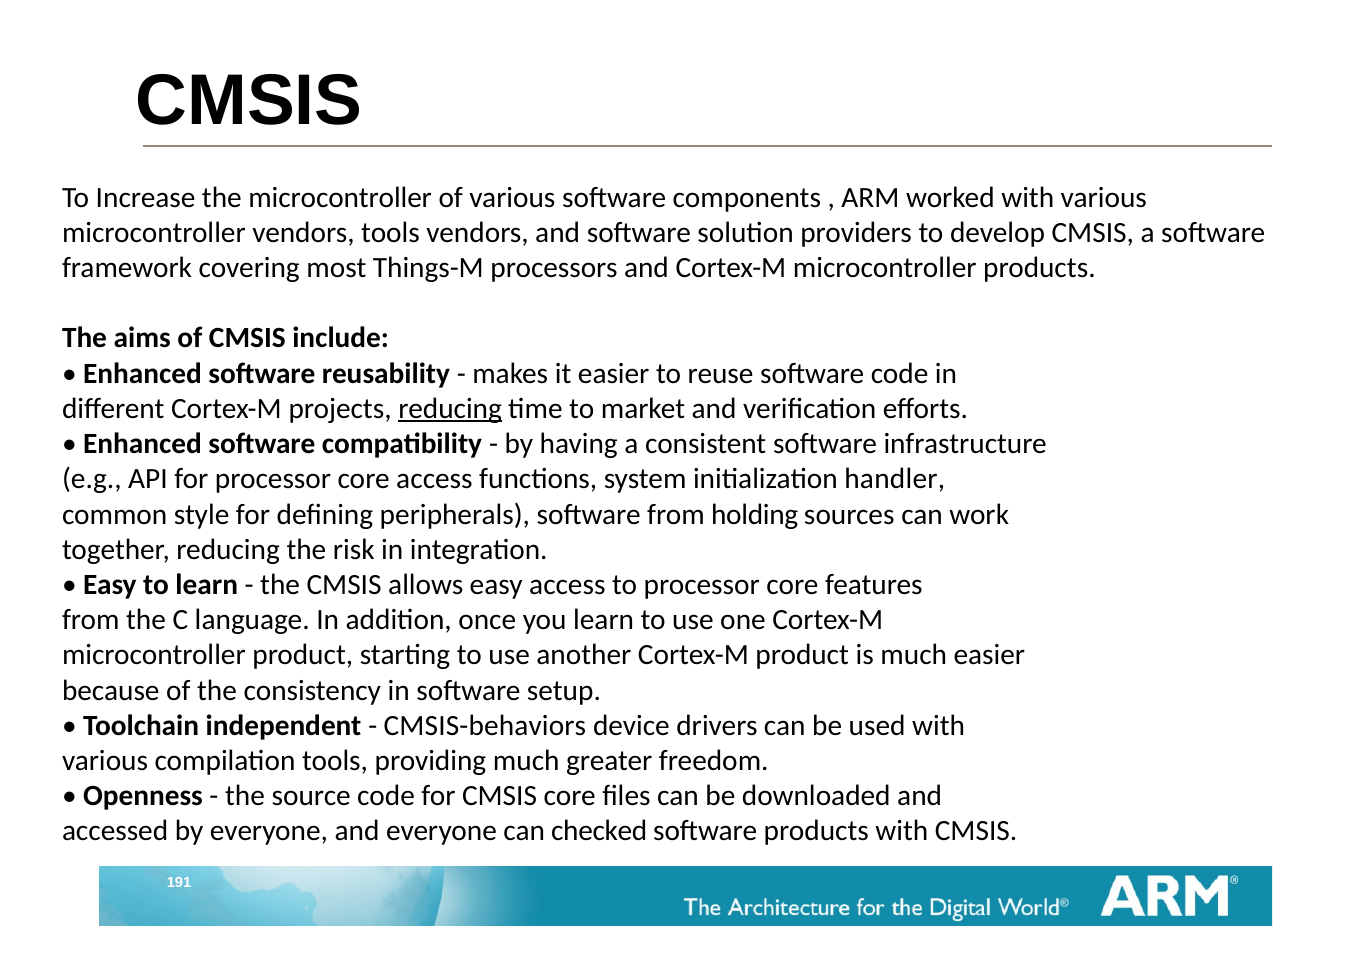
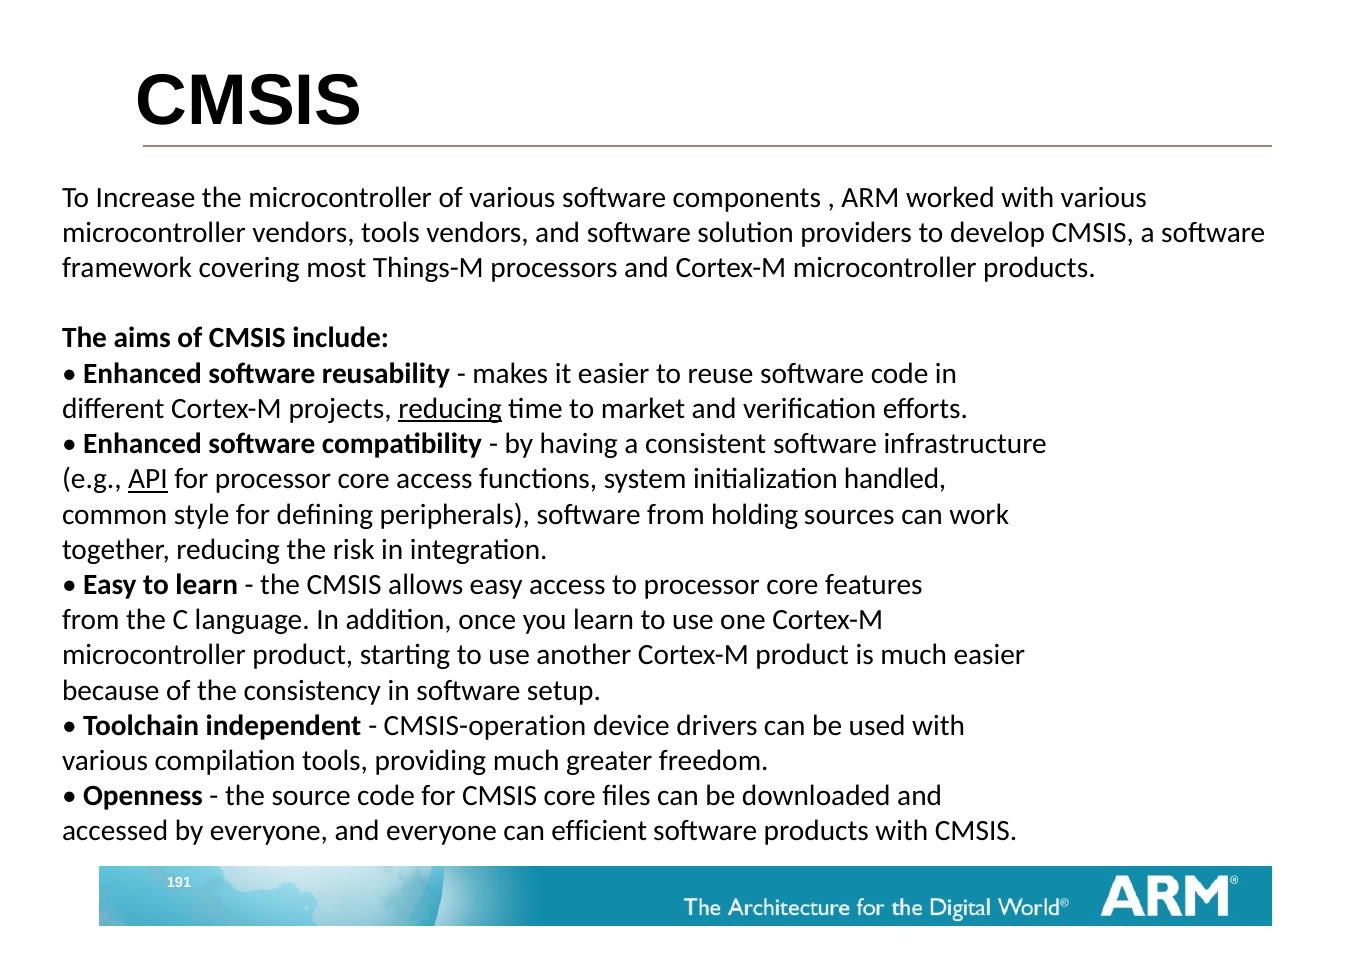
API underline: none -> present
handler: handler -> handled
CMSIS-behaviors: CMSIS-behaviors -> CMSIS-operation
checked: checked -> efficient
